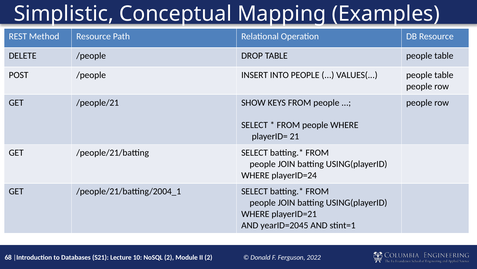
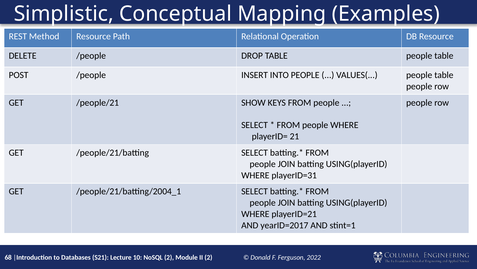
playerID=24: playerID=24 -> playerID=31
yearID=2045: yearID=2045 -> yearID=2017
